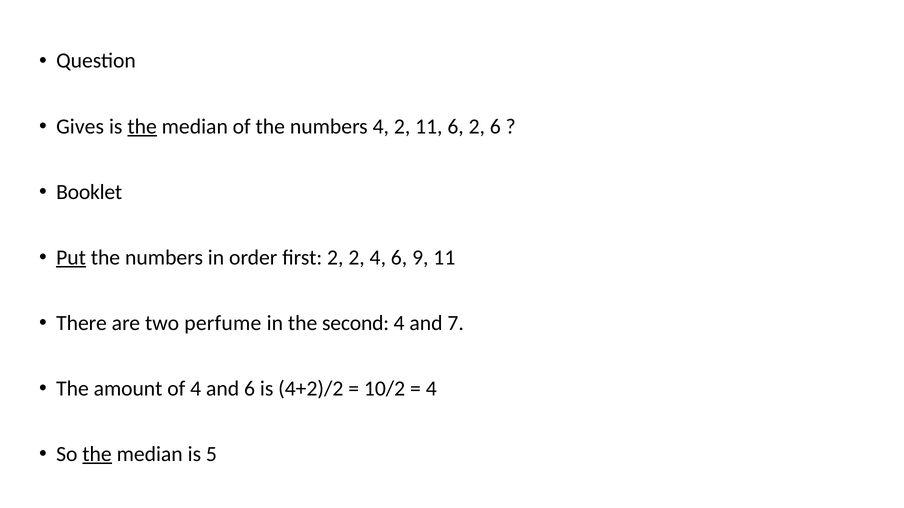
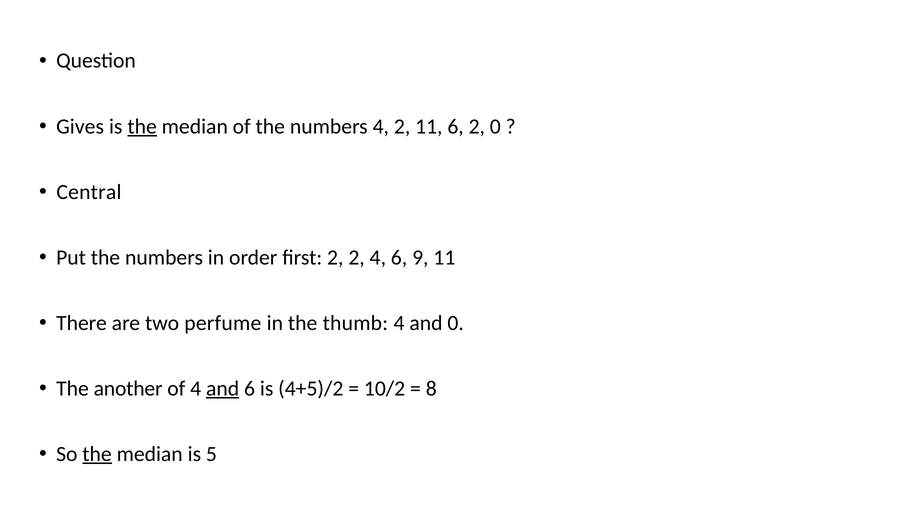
2 6: 6 -> 0
Booklet: Booklet -> Central
Put underline: present -> none
second: second -> thumb
and 7: 7 -> 0
amount: amount -> another
and at (223, 389) underline: none -> present
4+2)/2: 4+2)/2 -> 4+5)/2
4 at (431, 389): 4 -> 8
